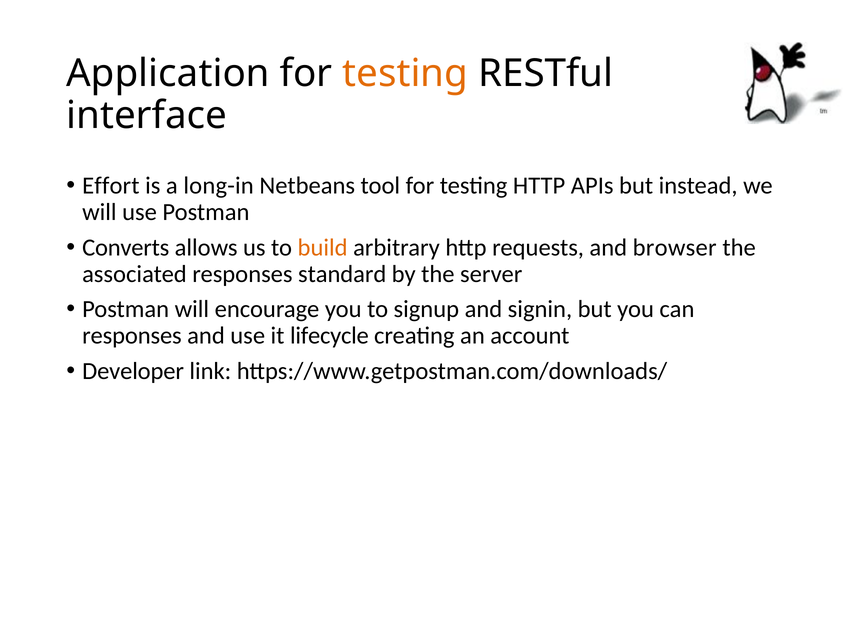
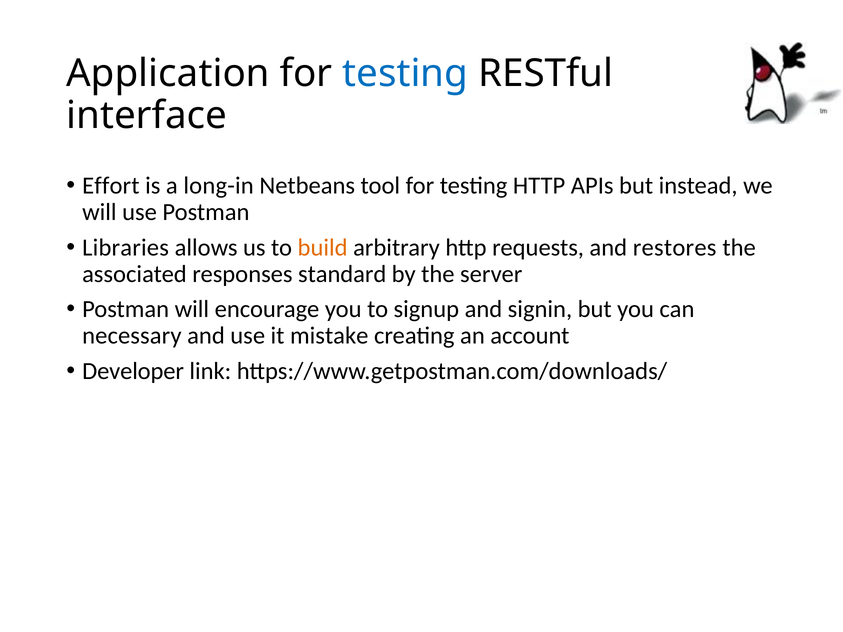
testing at (405, 74) colour: orange -> blue
Converts: Converts -> Libraries
browser: browser -> restores
responses at (132, 336): responses -> necessary
lifecycle: lifecycle -> mistake
